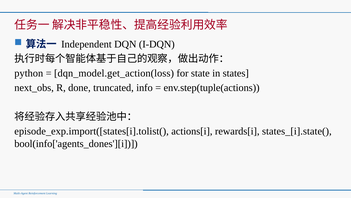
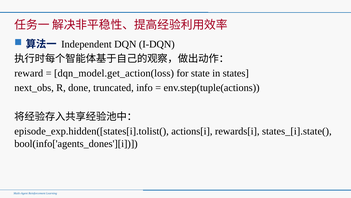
python: python -> reward
episode_exp.import([states[i].tolist(: episode_exp.import([states[i].tolist( -> episode_exp.hidden([states[i].tolist(
